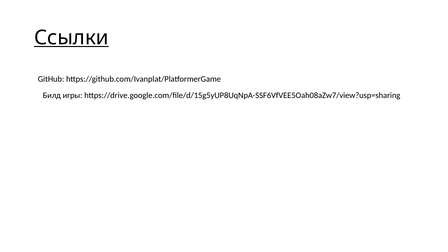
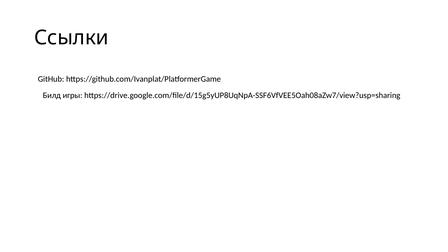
Ссылки underline: present -> none
